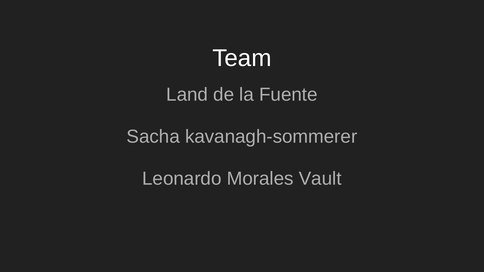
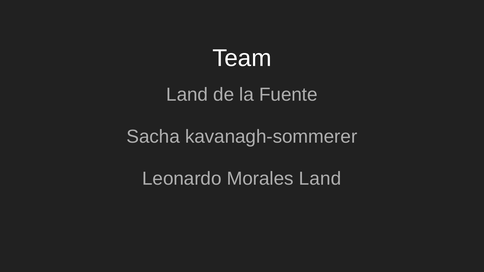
Morales Vault: Vault -> Land
